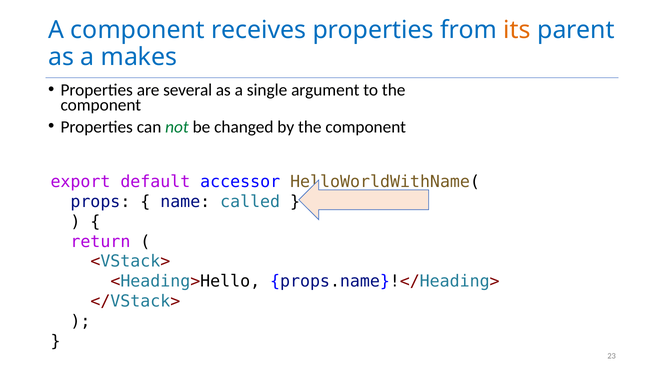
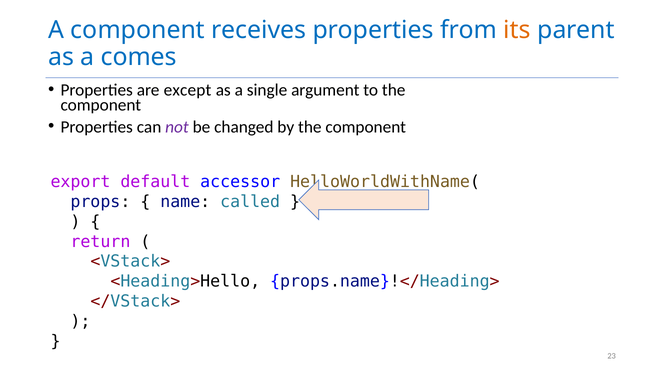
makes: makes -> comes
several: several -> except
not colour: green -> purple
